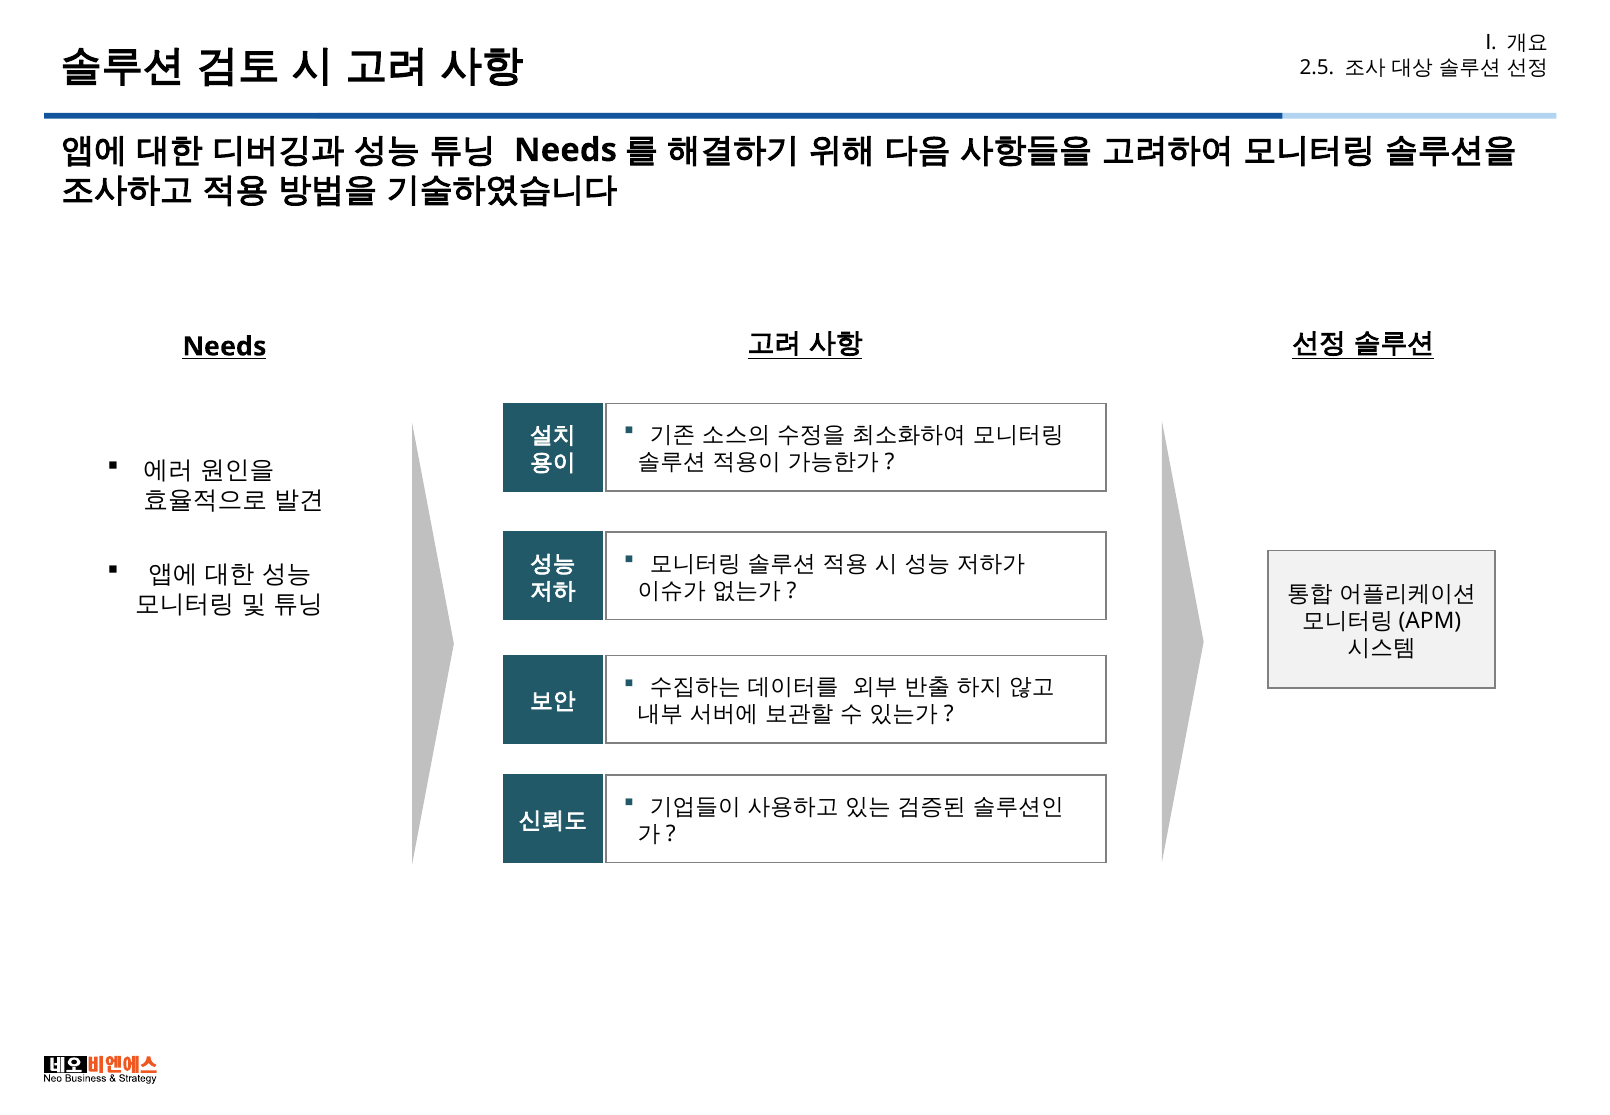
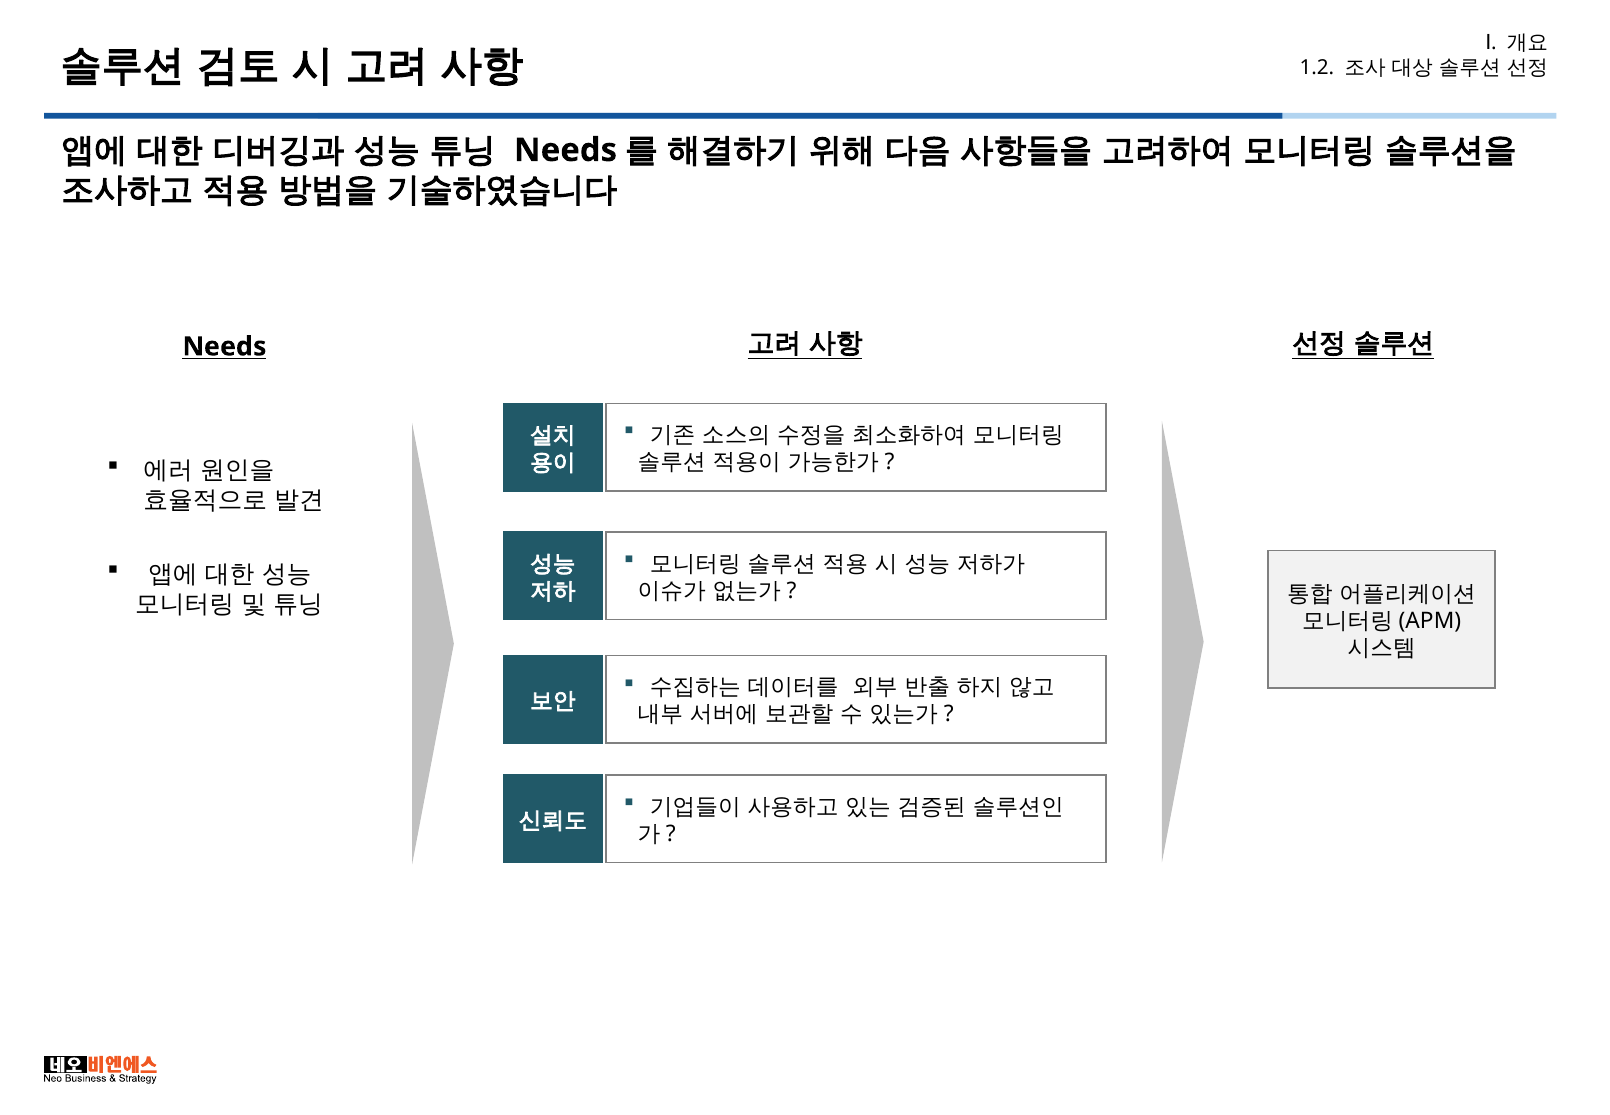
2.5: 2.5 -> 1.2
